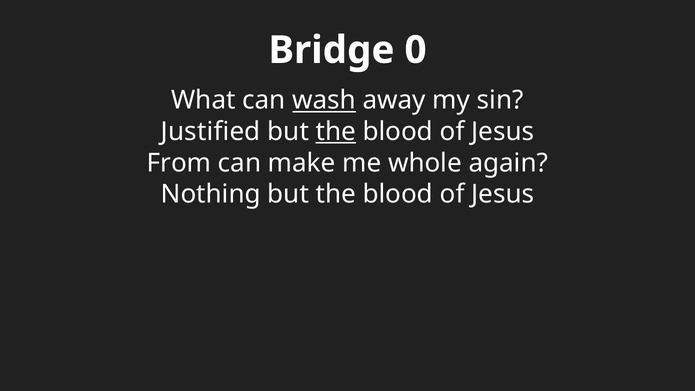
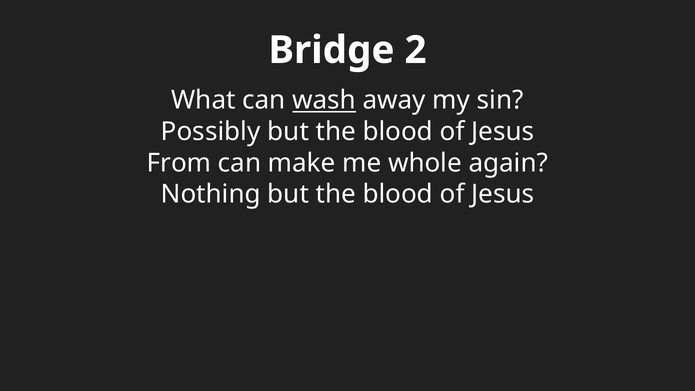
0: 0 -> 2
Justified: Justified -> Possibly
the at (336, 132) underline: present -> none
